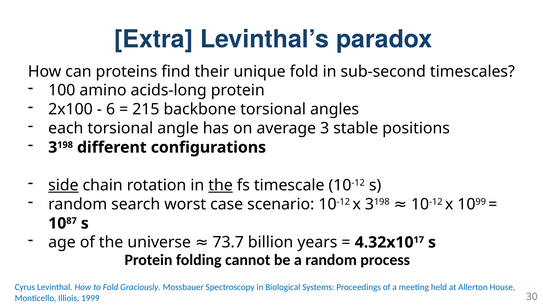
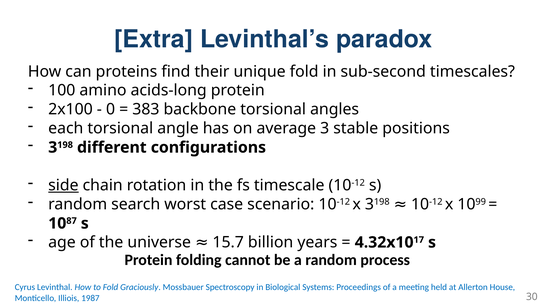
6: 6 -> 0
215: 215 -> 383
the at (221, 186) underline: present -> none
73.7: 73.7 -> 15.7
1999: 1999 -> 1987
